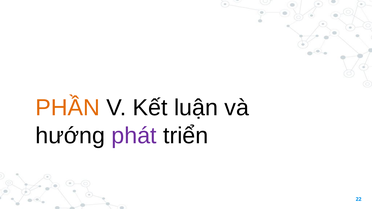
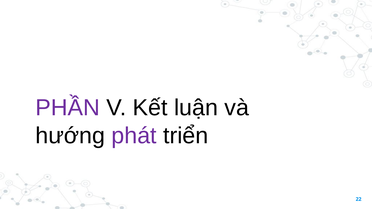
PHẦN colour: orange -> purple
